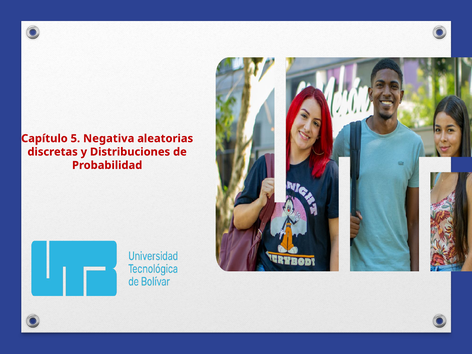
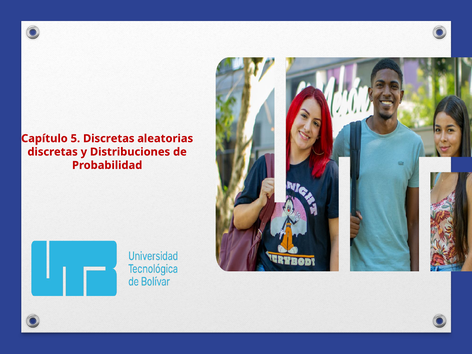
5 Negativa: Negativa -> Discretas
